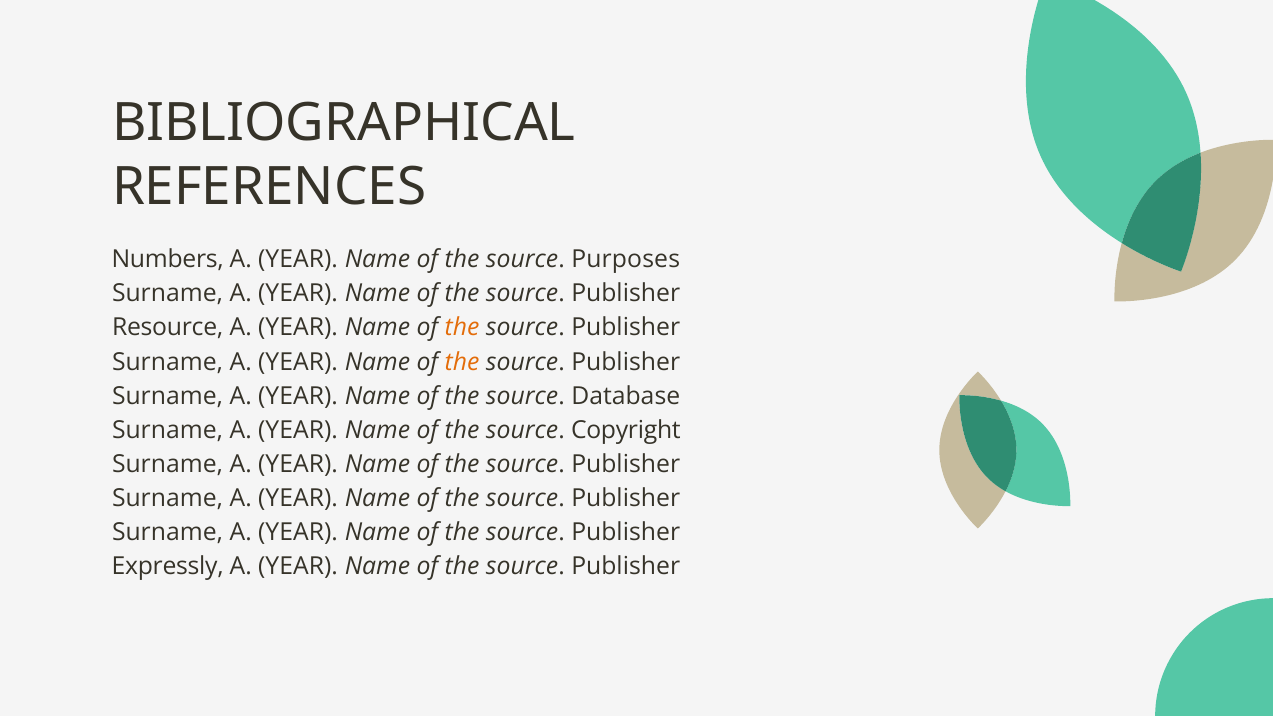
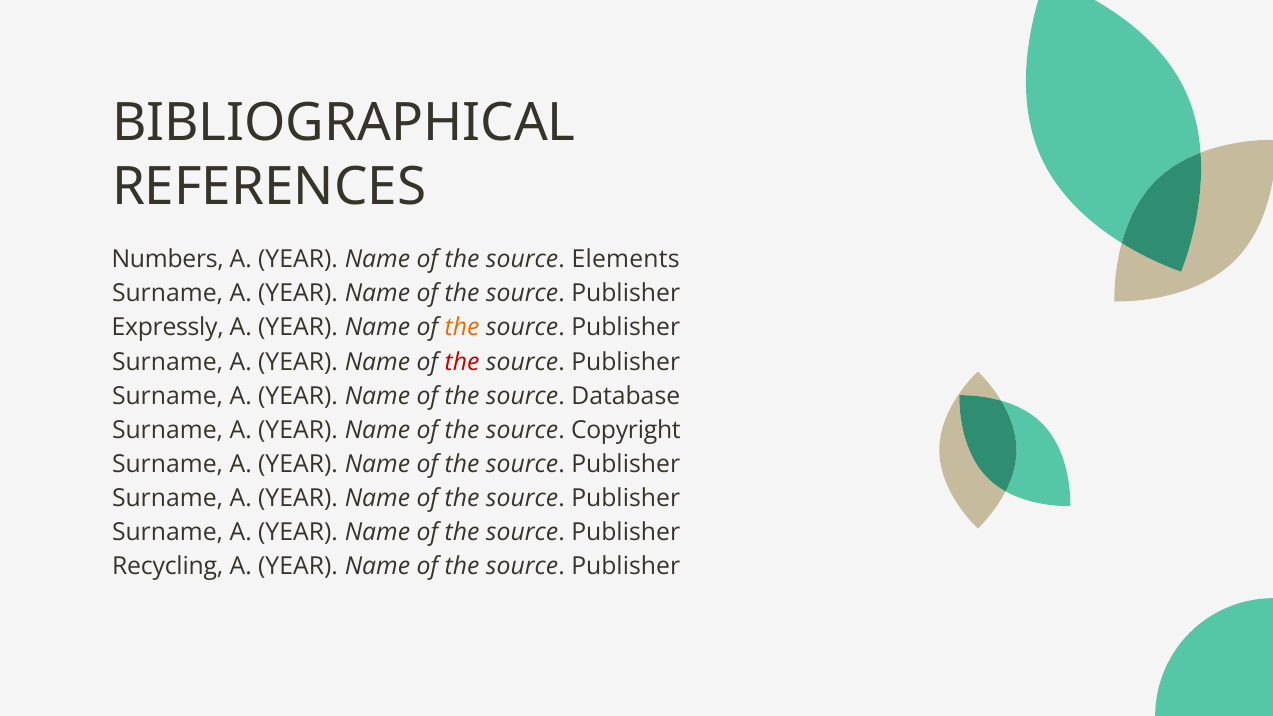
Purposes: Purposes -> Elements
Resource: Resource -> Expressly
the at (462, 362) colour: orange -> red
Expressly: Expressly -> Recycling
